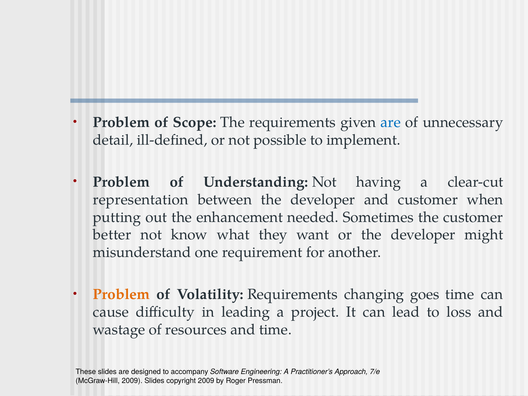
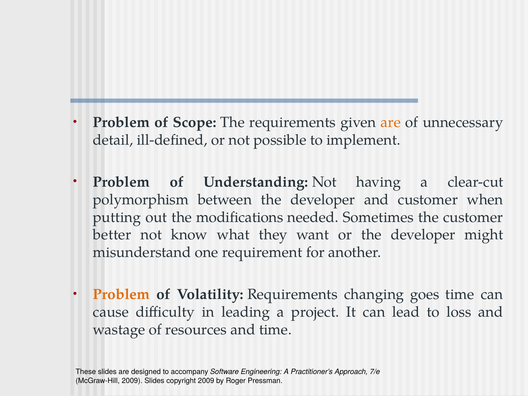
are at (391, 122) colour: blue -> orange
representation: representation -> polymorphism
enhancement: enhancement -> modifications
